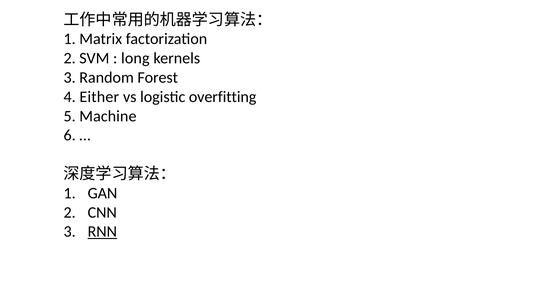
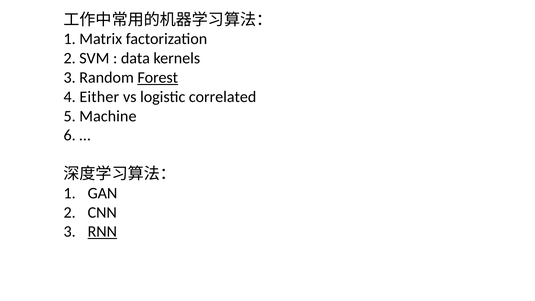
long: long -> data
Forest underline: none -> present
overfitting: overfitting -> correlated
